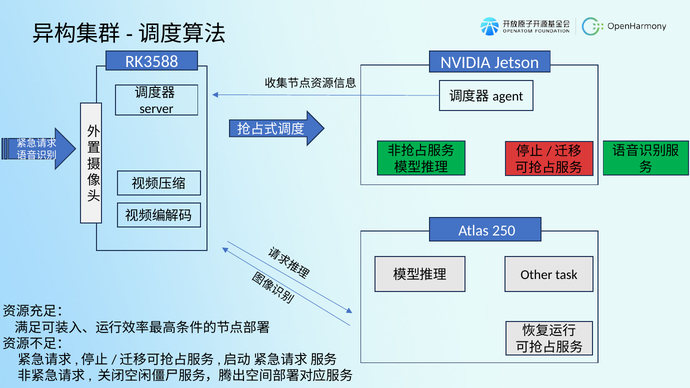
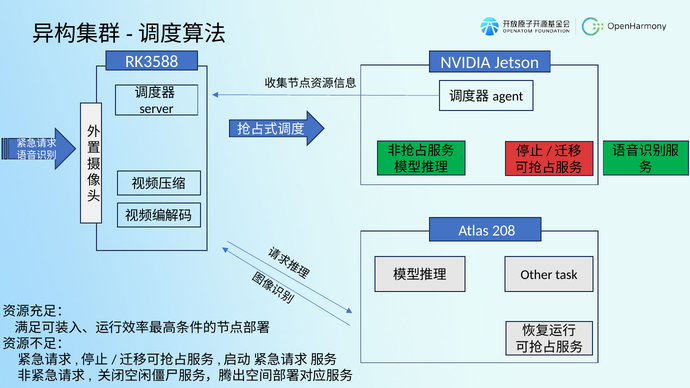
250: 250 -> 208
